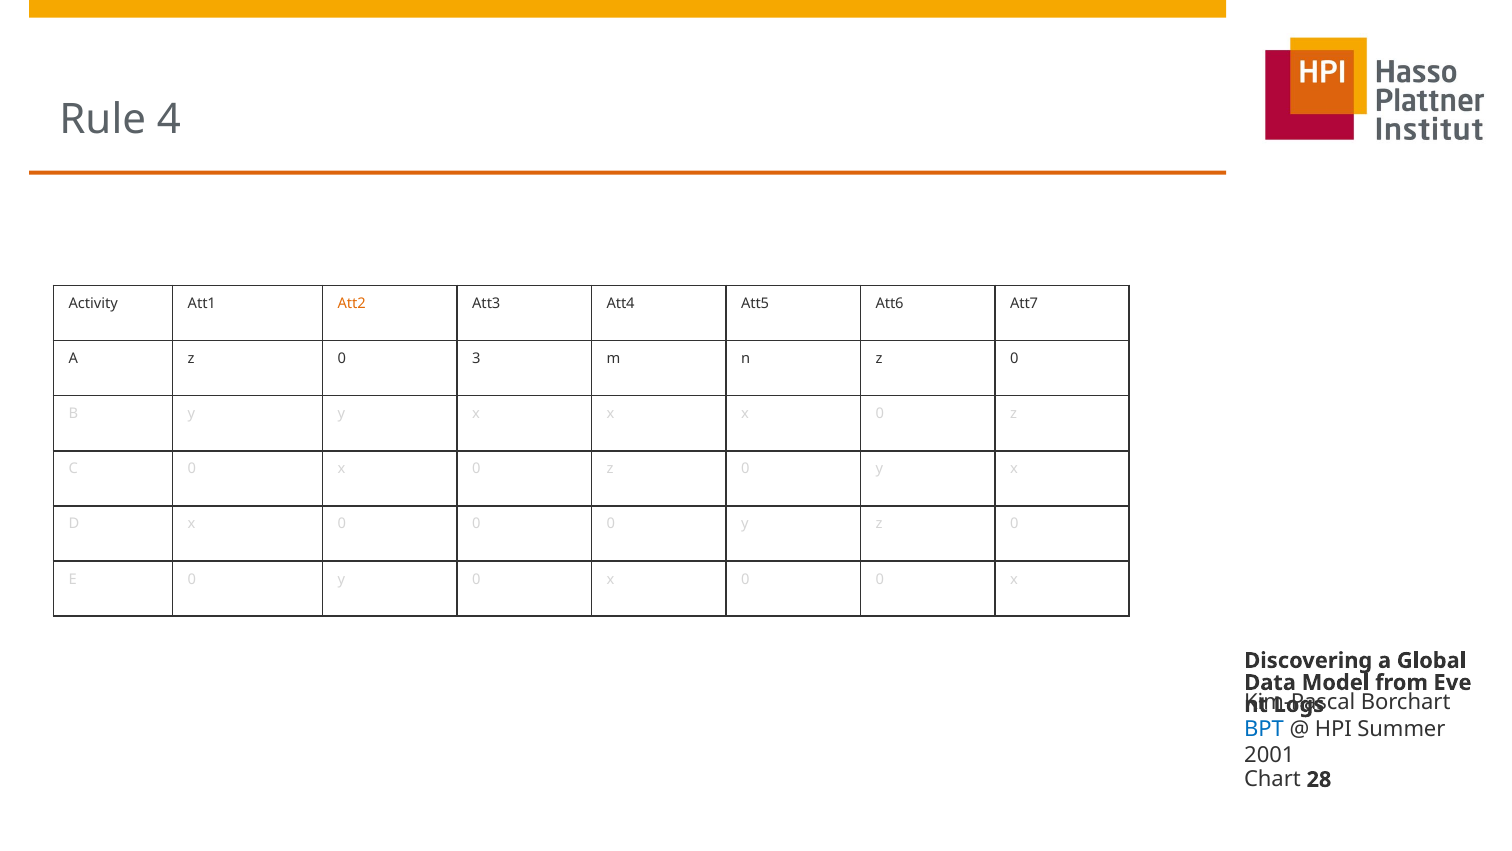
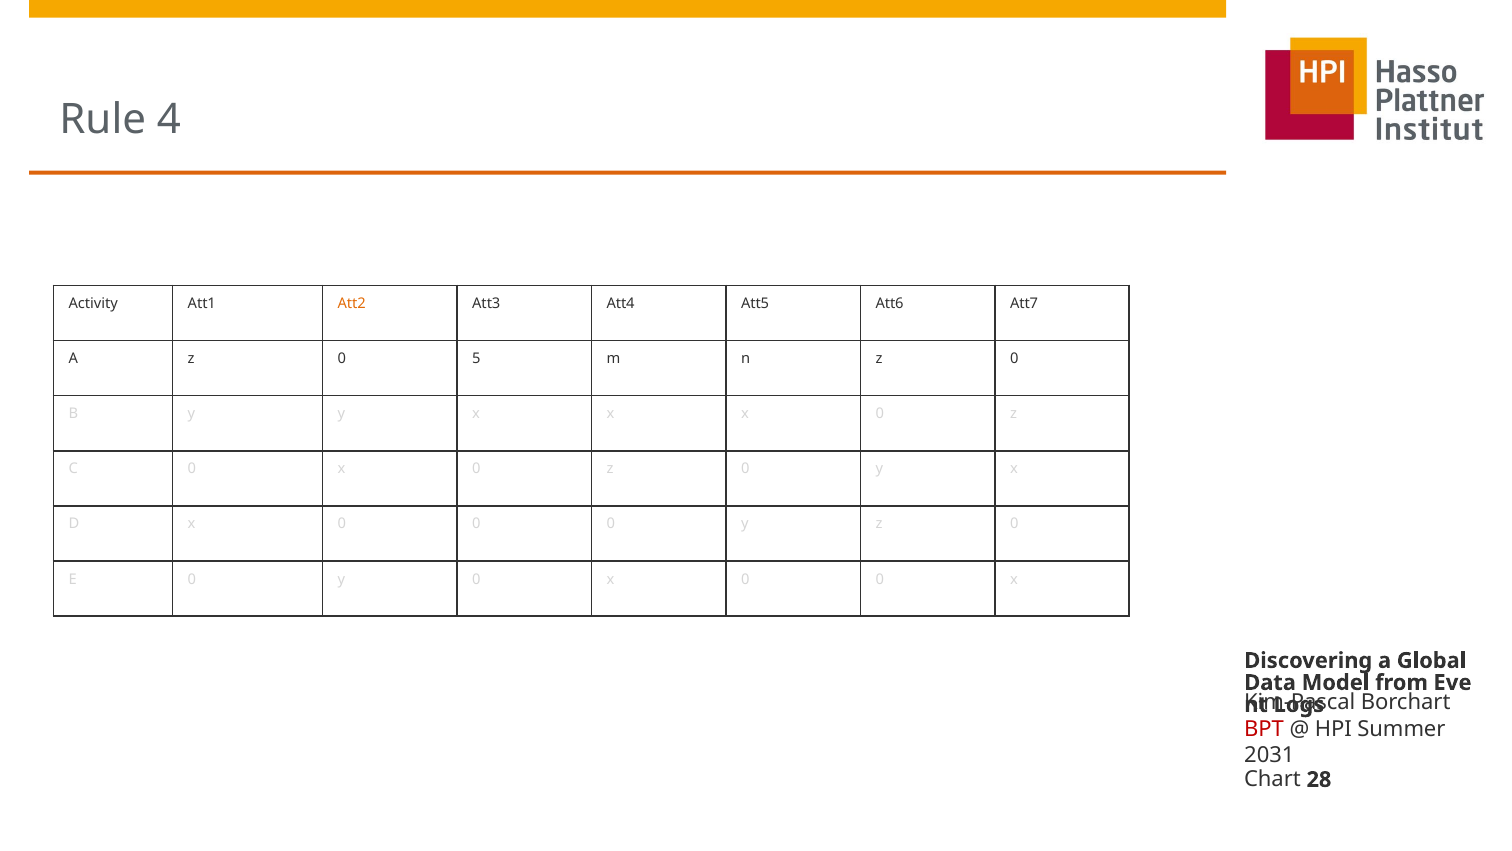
3: 3 -> 5
BPT colour: blue -> red
2001: 2001 -> 2031
